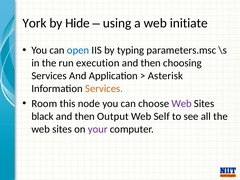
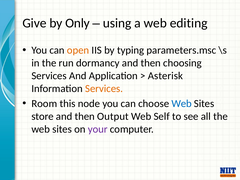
York: York -> Give
Hide: Hide -> Only
initiate: initiate -> editing
open colour: blue -> orange
execution: execution -> dormancy
Web at (182, 104) colour: purple -> blue
black: black -> store
